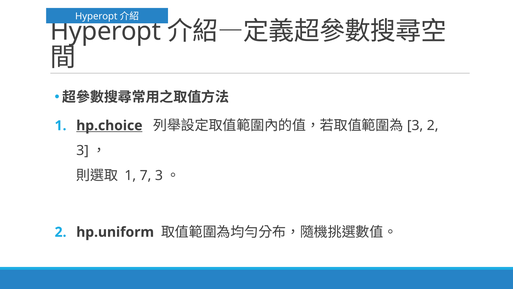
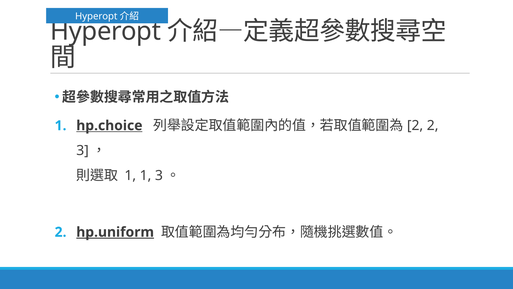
3 at (415, 125): 3 -> 2
1 7: 7 -> 1
hp.uniform underline: none -> present
